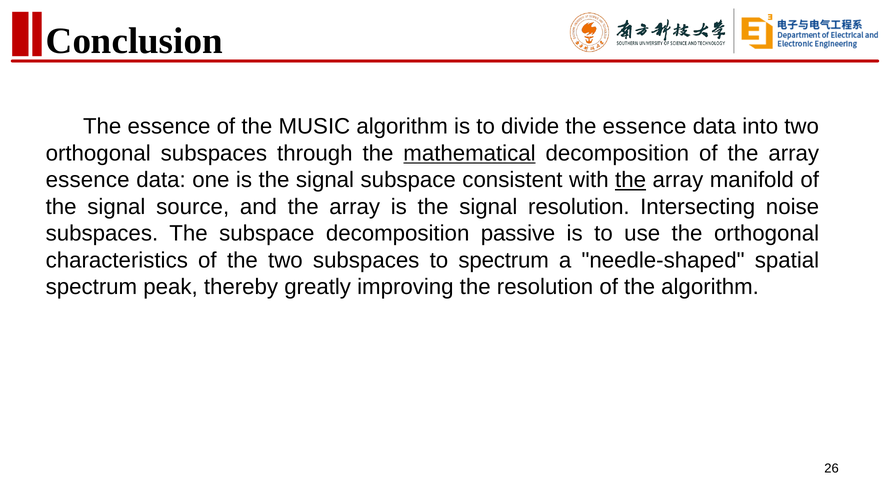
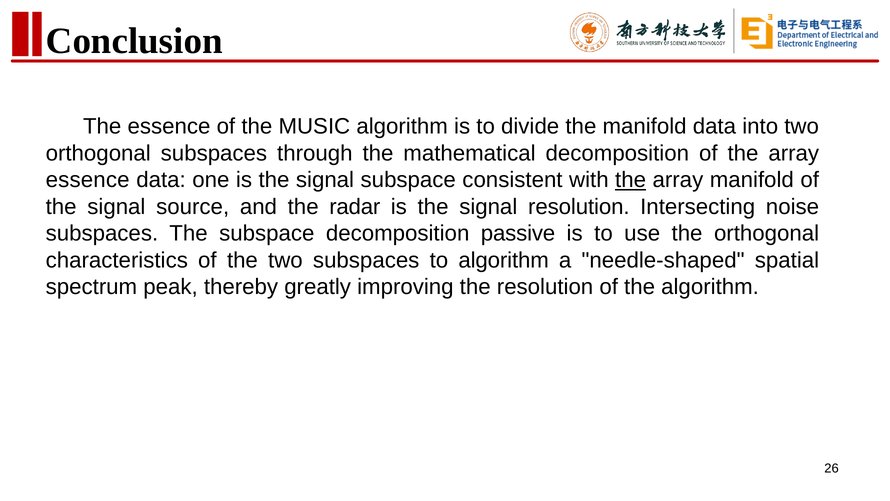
divide the essence: essence -> manifold
mathematical underline: present -> none
and the array: array -> radar
to spectrum: spectrum -> algorithm
